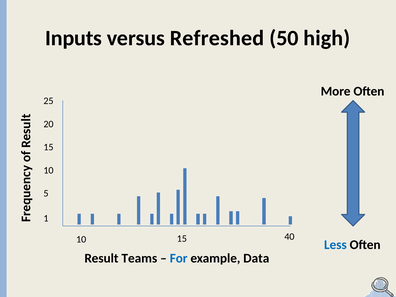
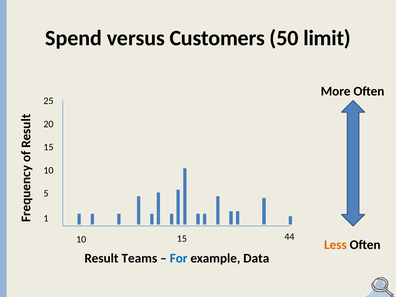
Inputs: Inputs -> Spend
Refreshed: Refreshed -> Customers
high: high -> limit
40: 40 -> 44
Less colour: blue -> orange
